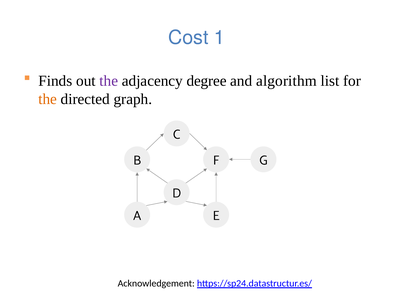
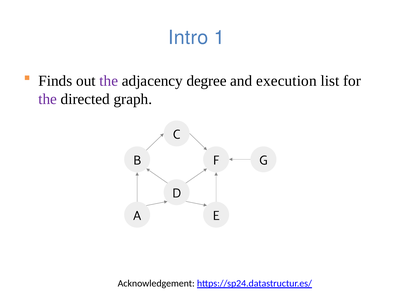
Cost: Cost -> Intro
algorithm: algorithm -> execution
the at (48, 99) colour: orange -> purple
